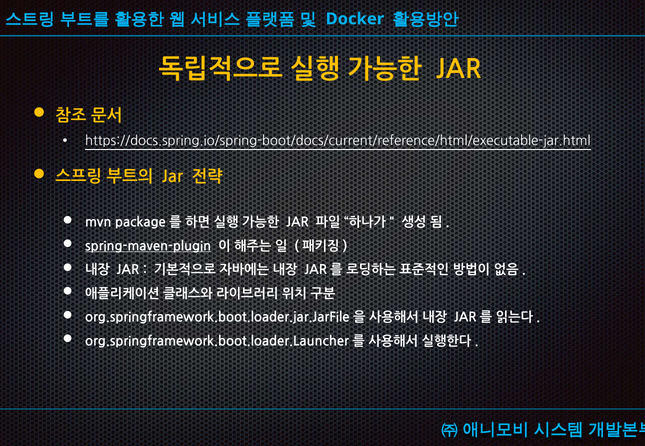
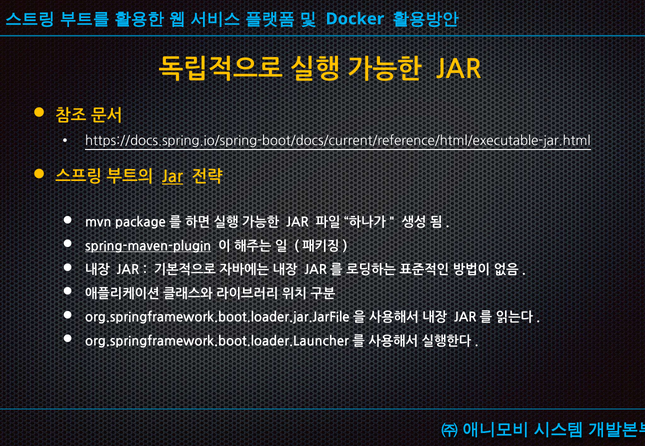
Jar at (172, 177) underline: none -> present
